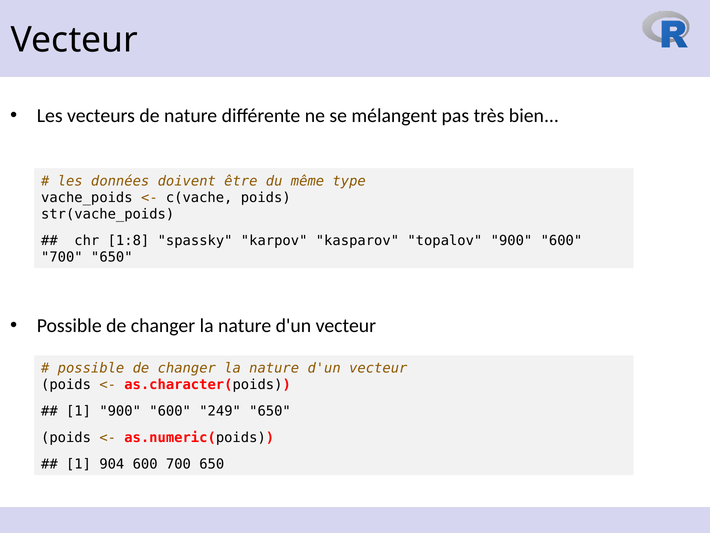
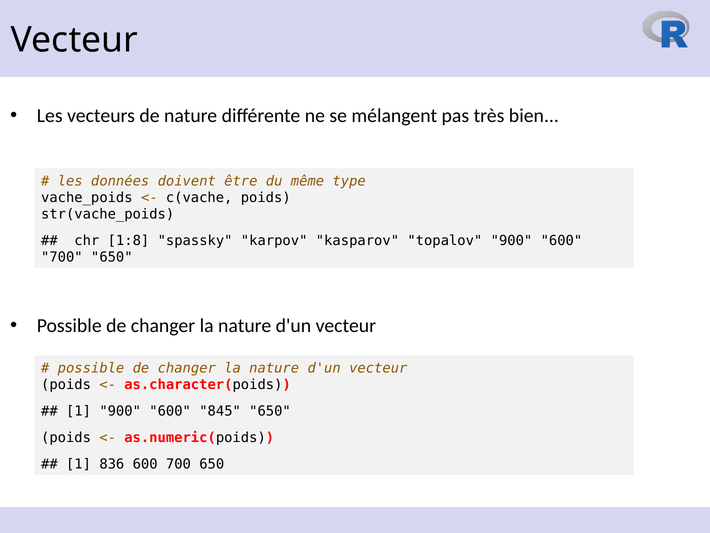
249: 249 -> 845
904: 904 -> 836
